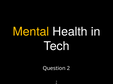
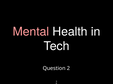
Mental colour: yellow -> pink
